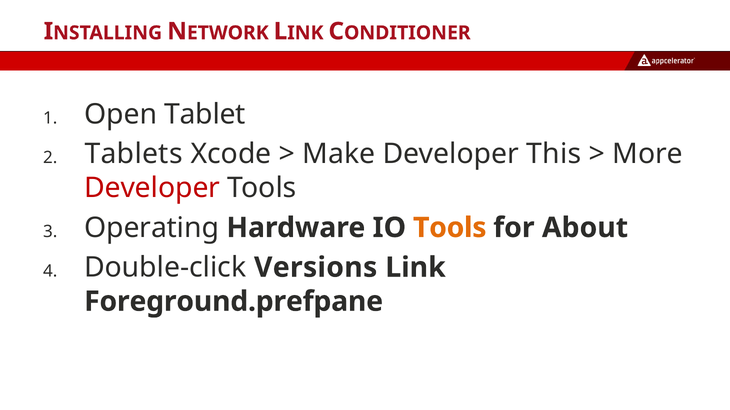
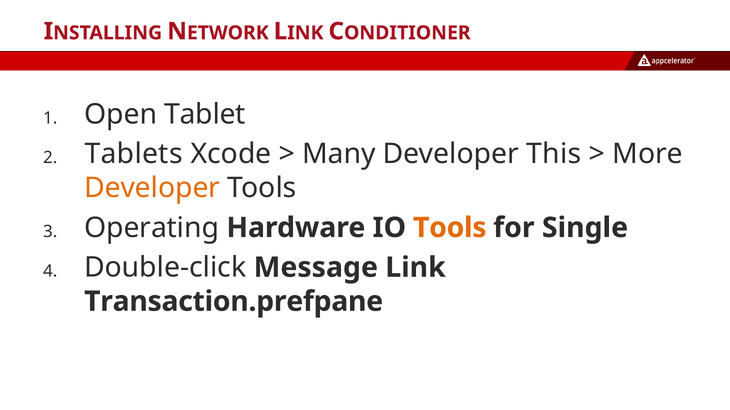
Make: Make -> Many
Developer at (152, 188) colour: red -> orange
About: About -> Single
Versions: Versions -> Message
Foreground.prefpane: Foreground.prefpane -> Transaction.prefpane
